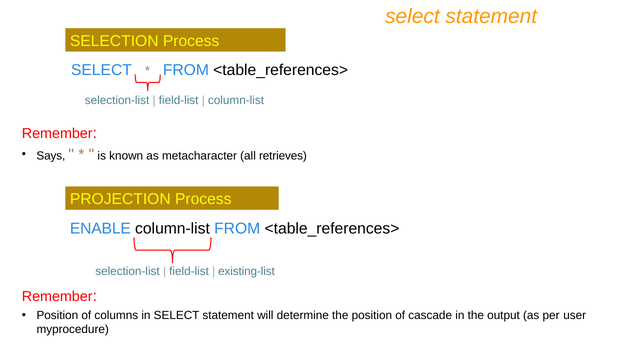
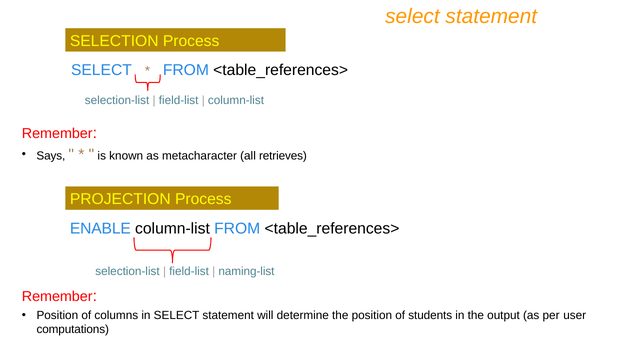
existing-list: existing-list -> naming-list
cascade: cascade -> students
myprocedure: myprocedure -> computations
